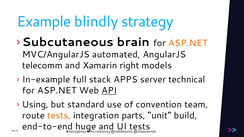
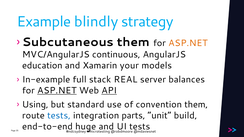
brain at (133, 42): brain -> them
automated: automated -> continuous
telecomm: telecomm -> education
right: right -> your
APPS: APPS -> REAL
technical: technical -> balances
ASP.NET at (57, 91) underline: none -> present
convention team: team -> them
tests at (59, 116) colour: orange -> blue
